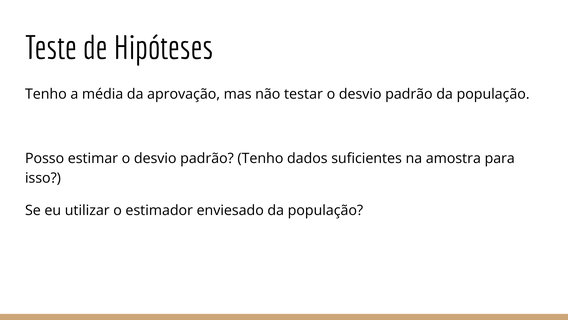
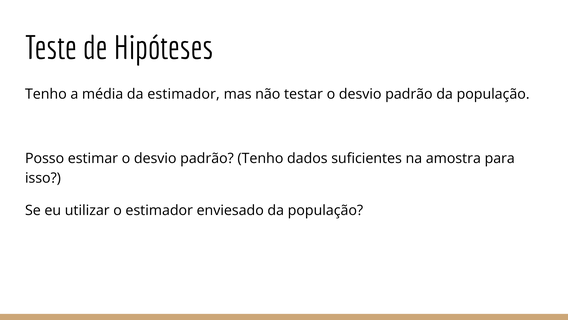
da aprovação: aprovação -> estimador
